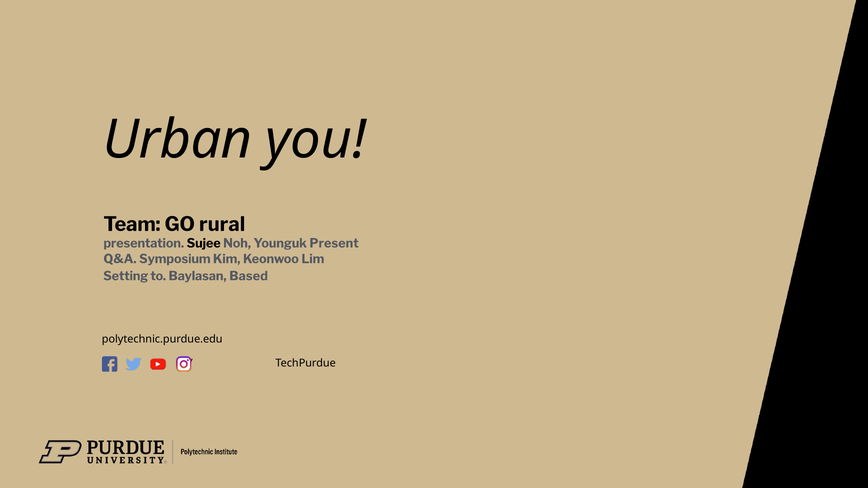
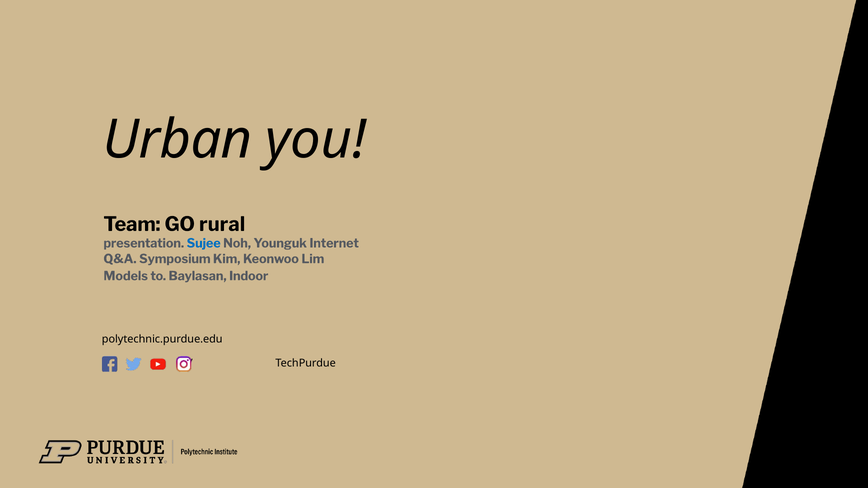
Sujee colour: black -> blue
Present: Present -> Internet
Setting: Setting -> Models
Based: Based -> Indoor
